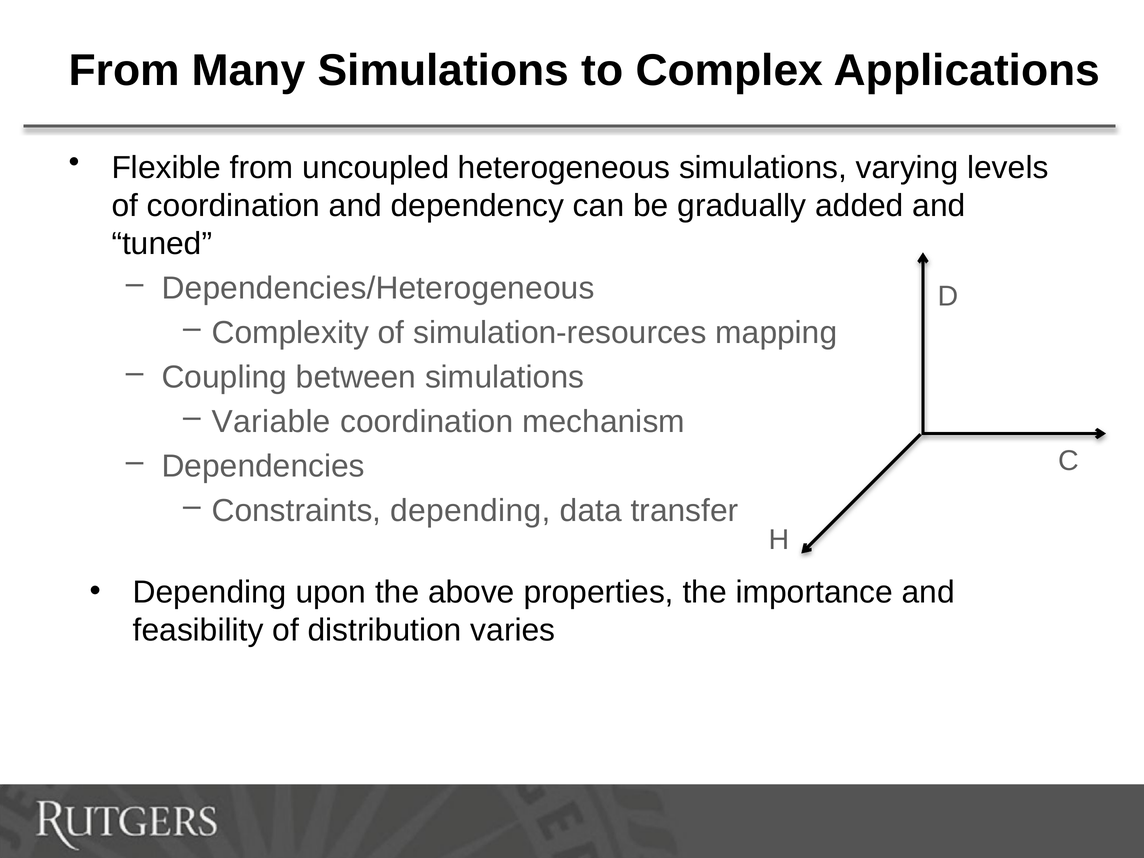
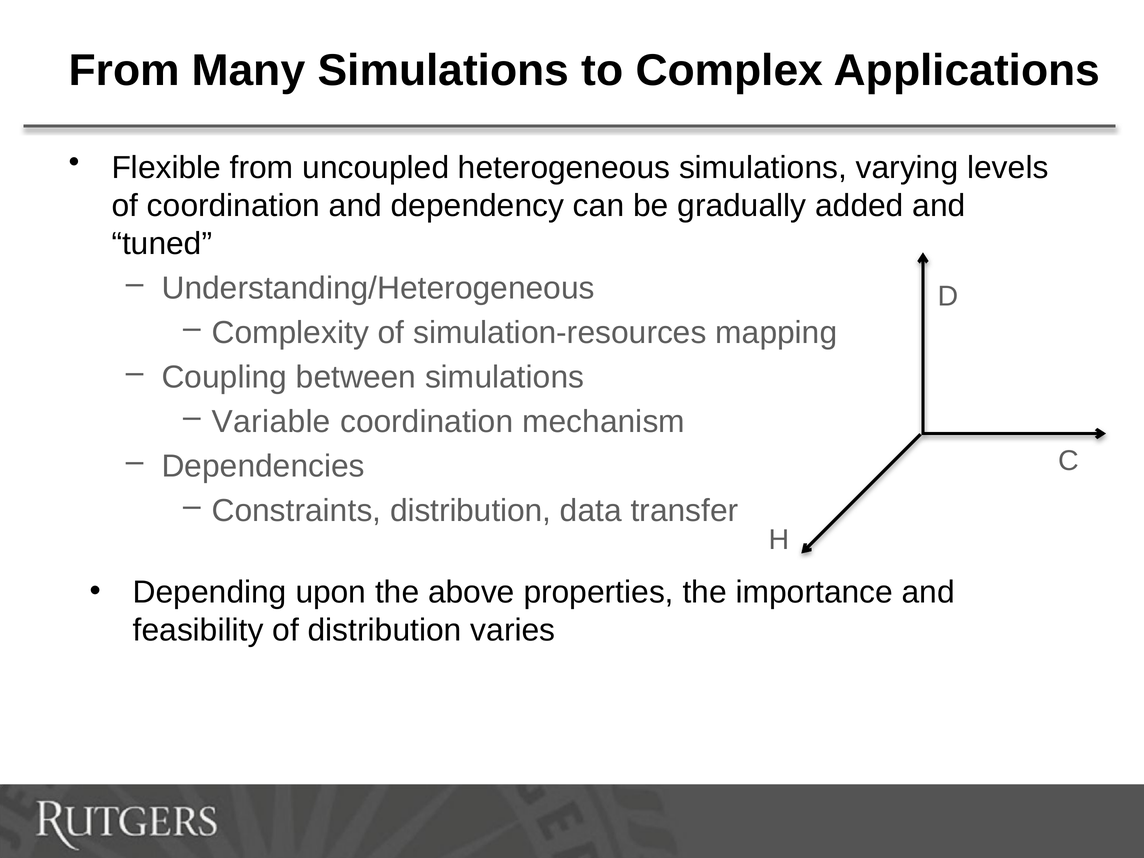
Dependencies/Heterogeneous: Dependencies/Heterogeneous -> Understanding/Heterogeneous
Constraints depending: depending -> distribution
